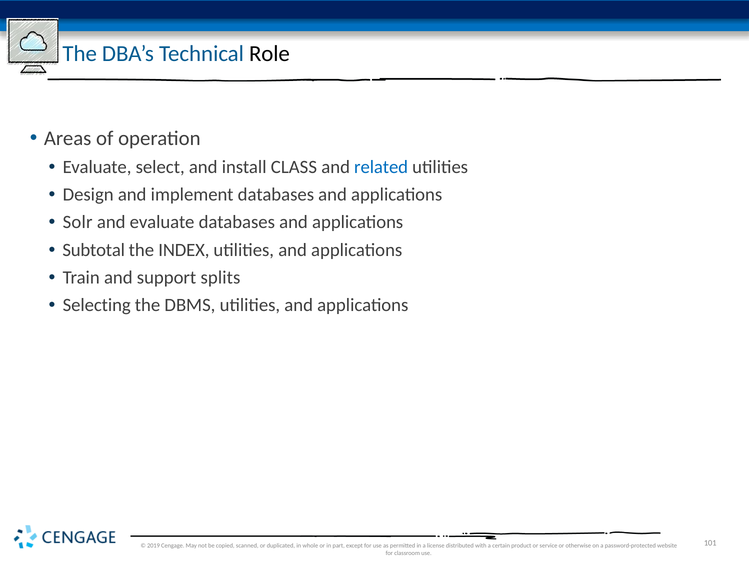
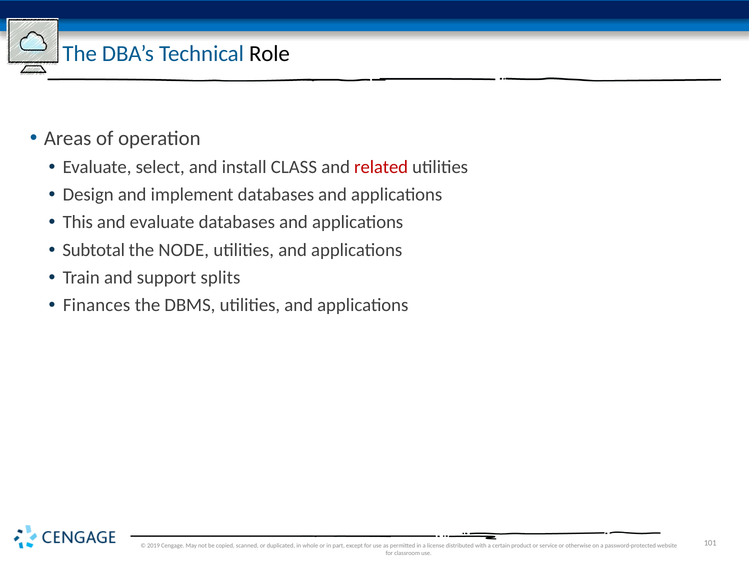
related colour: blue -> red
Solr: Solr -> This
INDEX: INDEX -> NODE
Selecting: Selecting -> Finances
